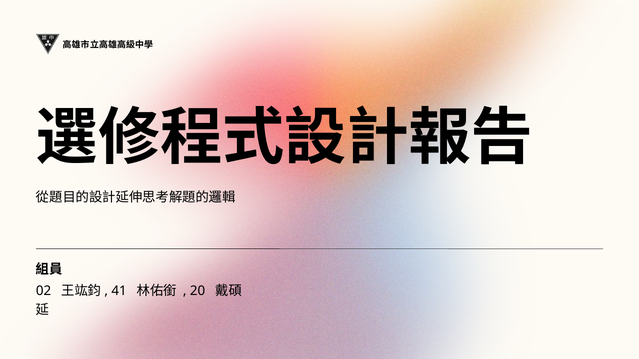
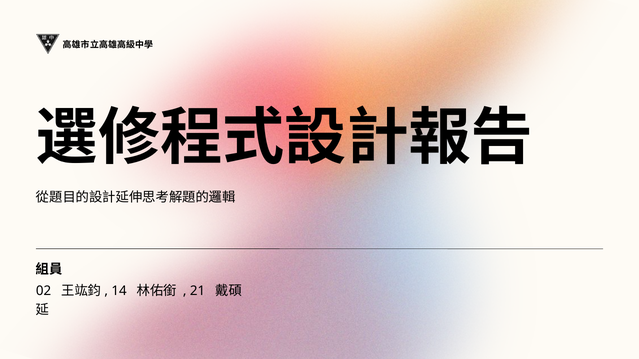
41: 41 -> 14
20: 20 -> 21
